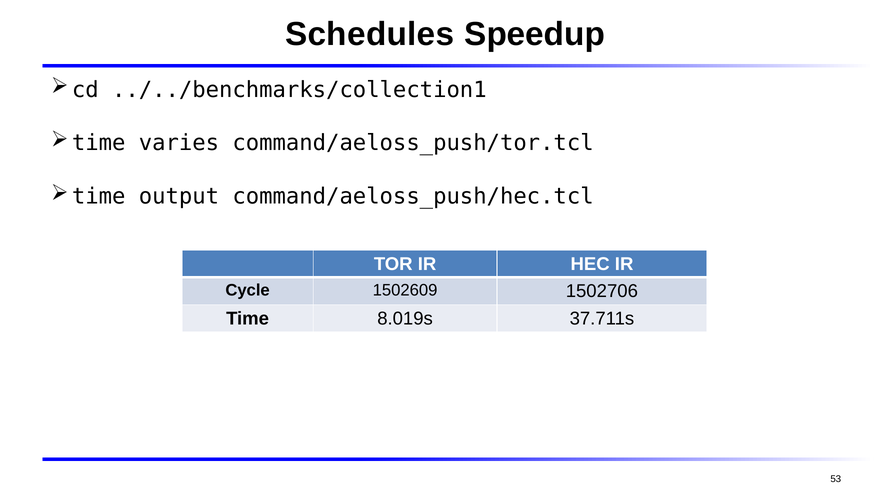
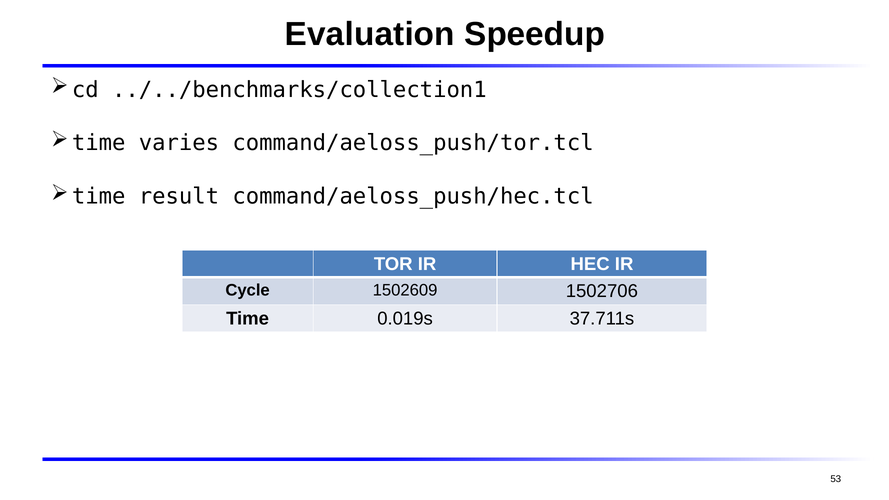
Schedules: Schedules -> Evaluation
output: output -> result
8.019s: 8.019s -> 0.019s
